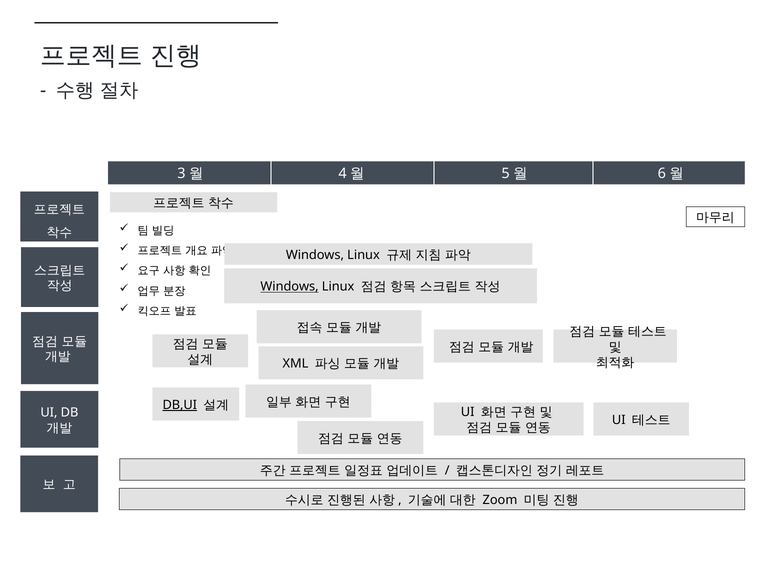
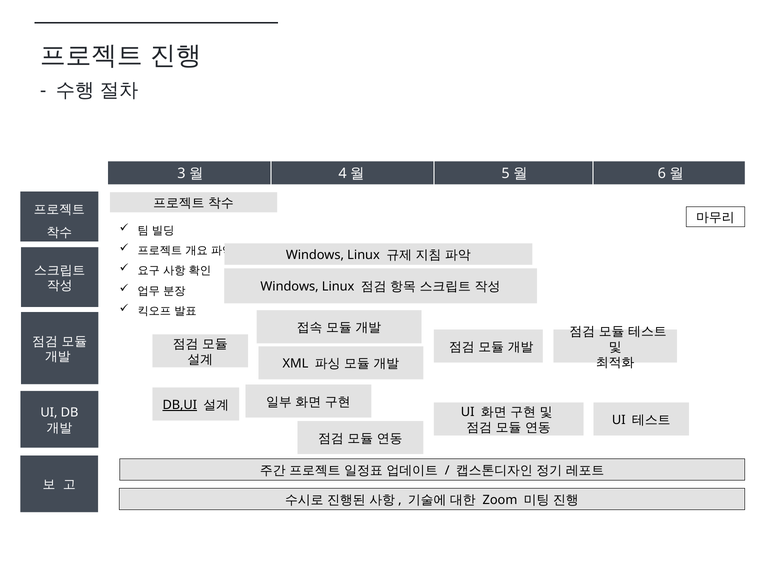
Windows at (290, 287) underline: present -> none
